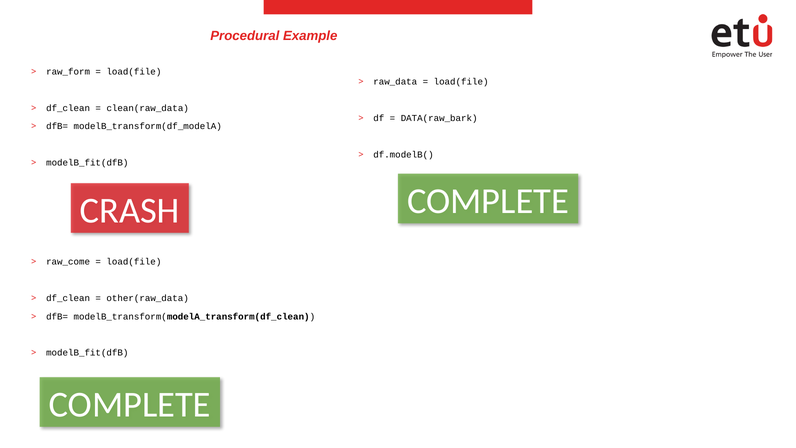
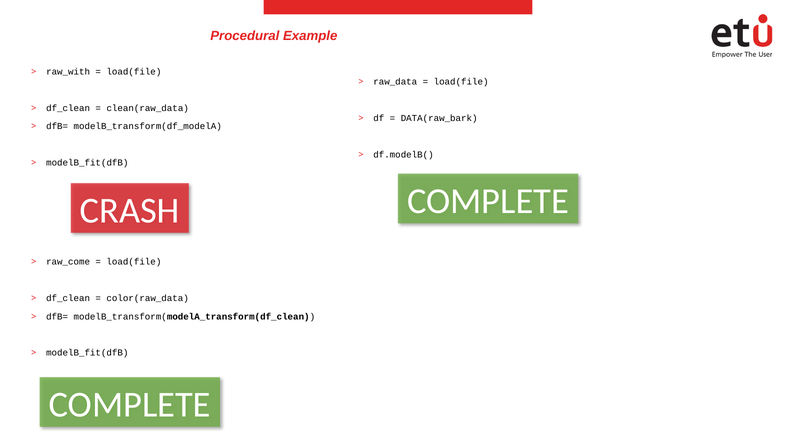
raw_form: raw_form -> raw_with
other(raw_data: other(raw_data -> color(raw_data
